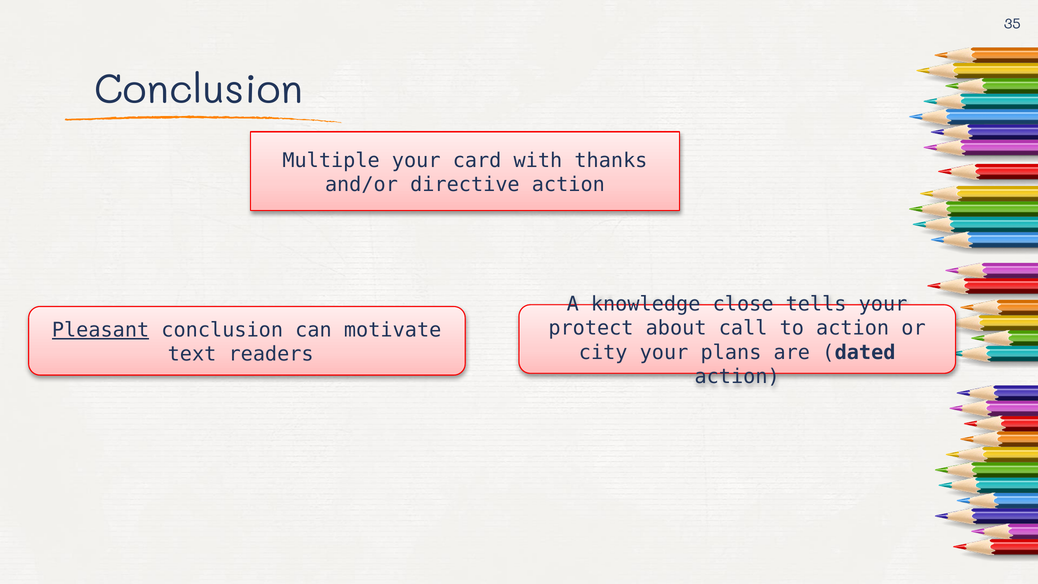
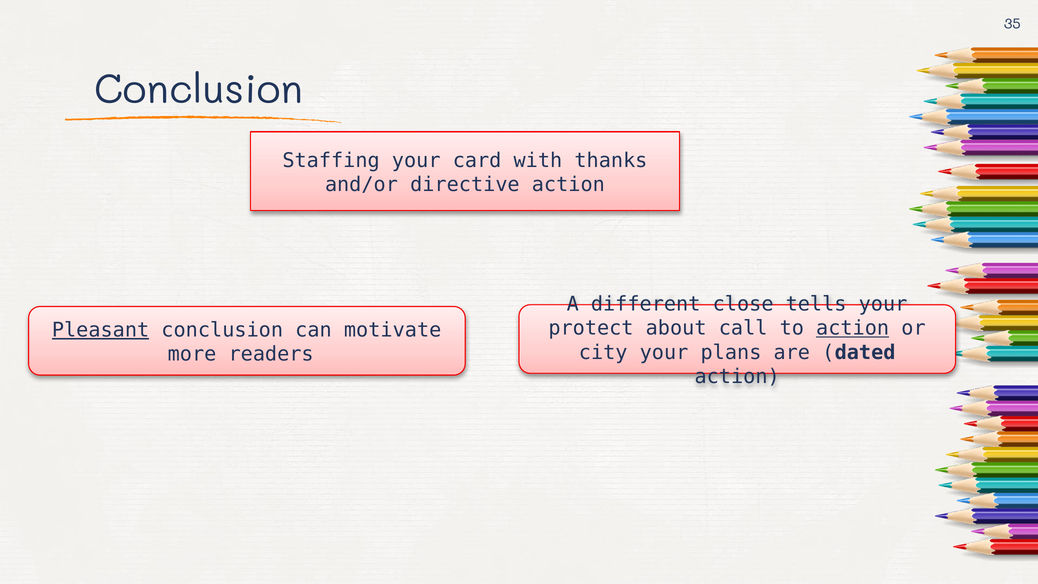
Multiple: Multiple -> Staffing
knowledge: knowledge -> different
action at (853, 328) underline: none -> present
text: text -> more
